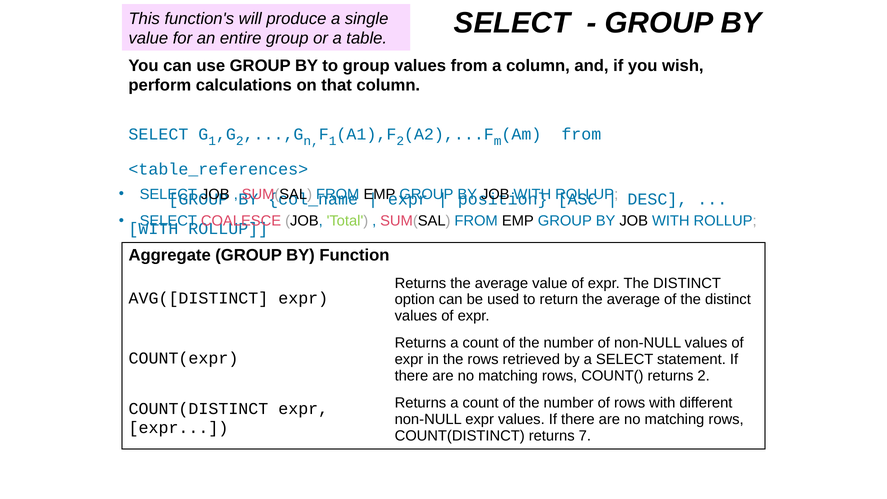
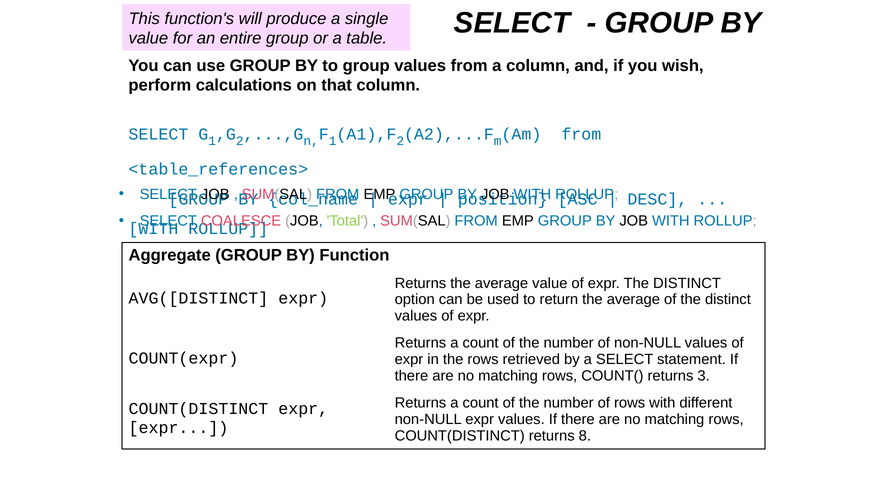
returns 2: 2 -> 3
7: 7 -> 8
